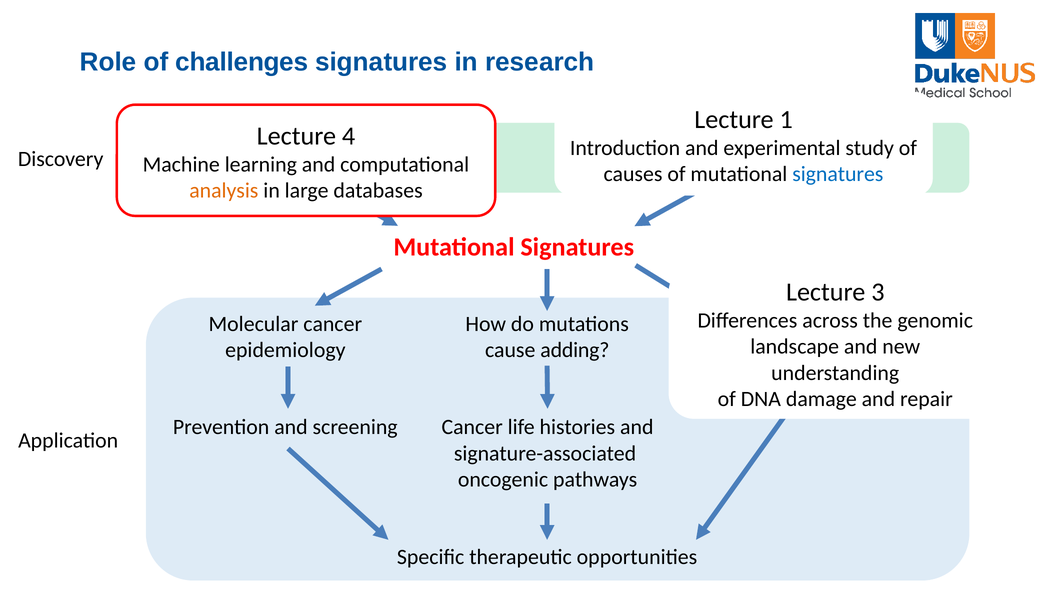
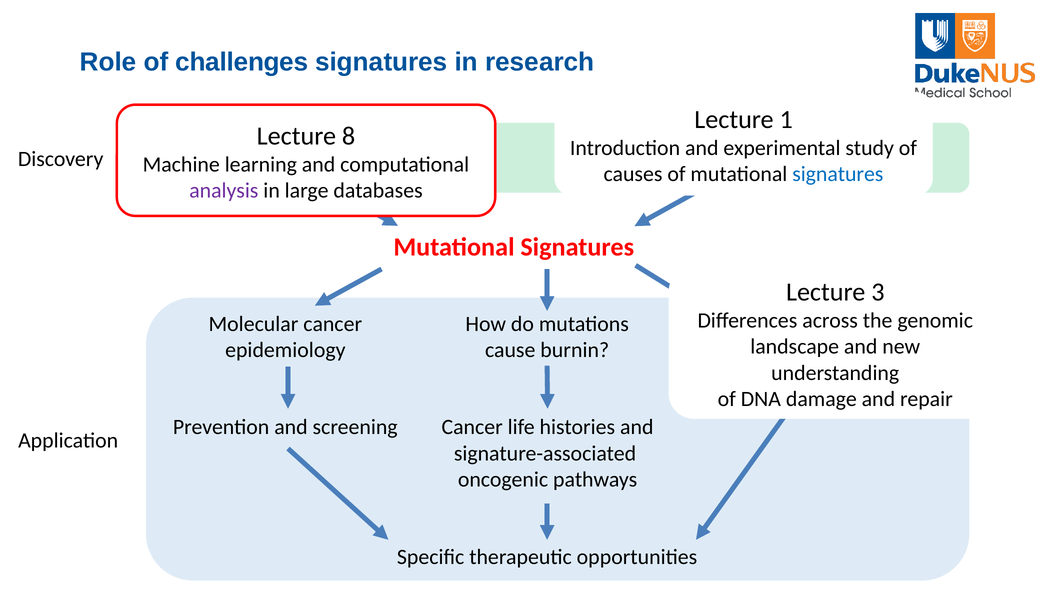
4: 4 -> 8
analysis at (224, 191) colour: orange -> purple
adding: adding -> burnin
